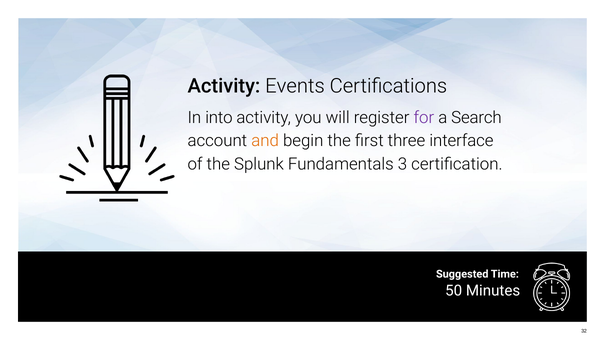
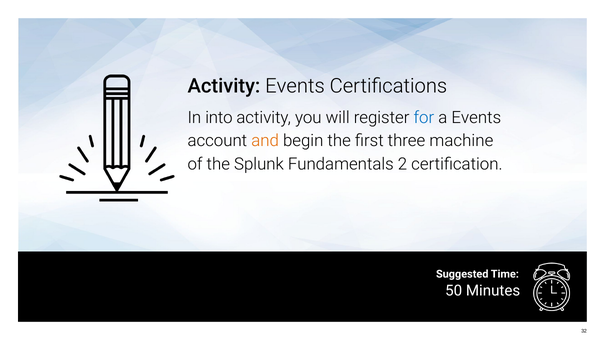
for colour: purple -> blue
a Search: Search -> Events
interface: interface -> machine
3: 3 -> 2
